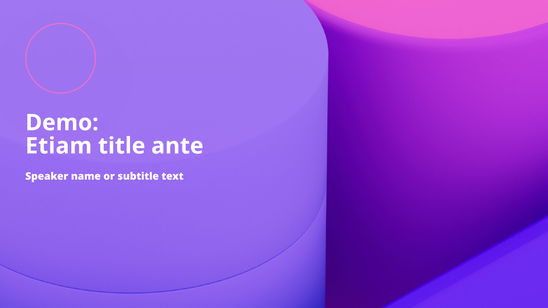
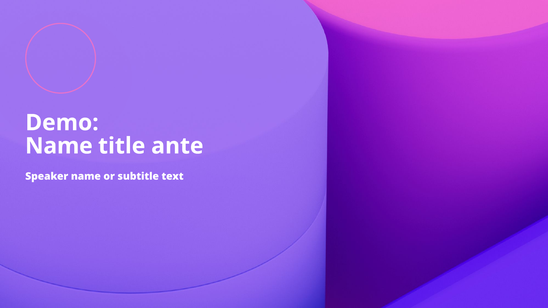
Etiam at (59, 146): Etiam -> Name
